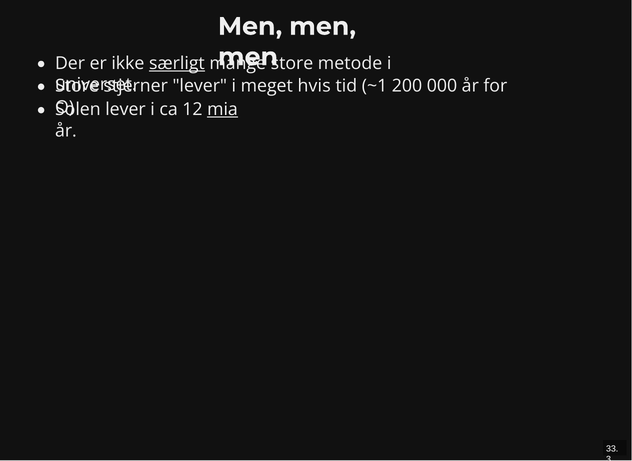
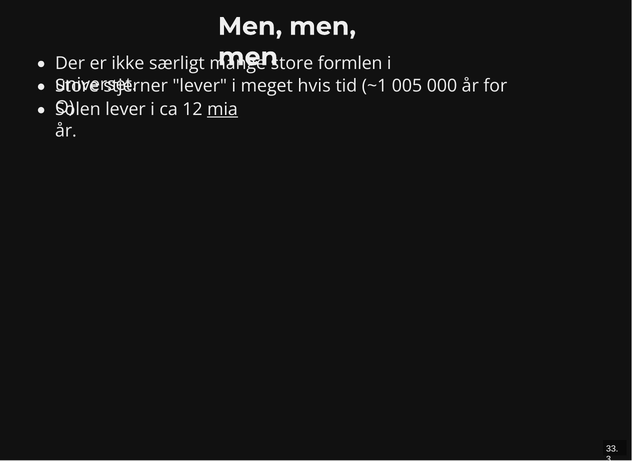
særligt underline: present -> none
metode: metode -> formlen
200: 200 -> 005
